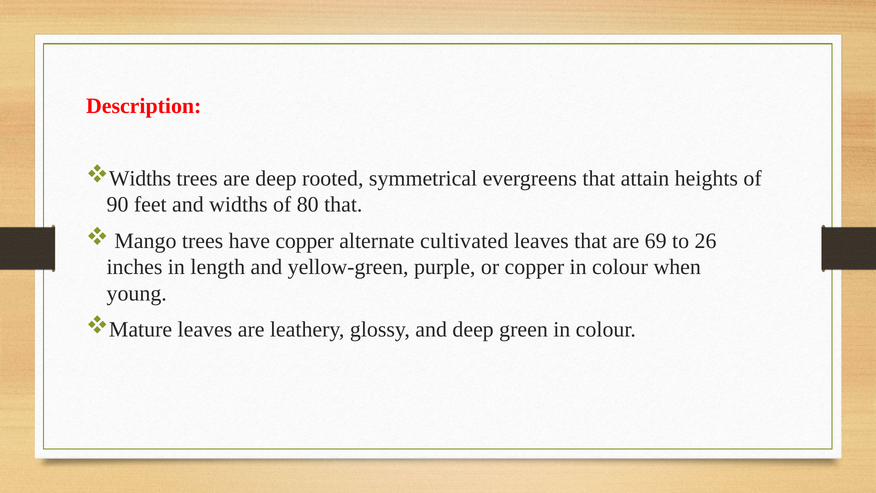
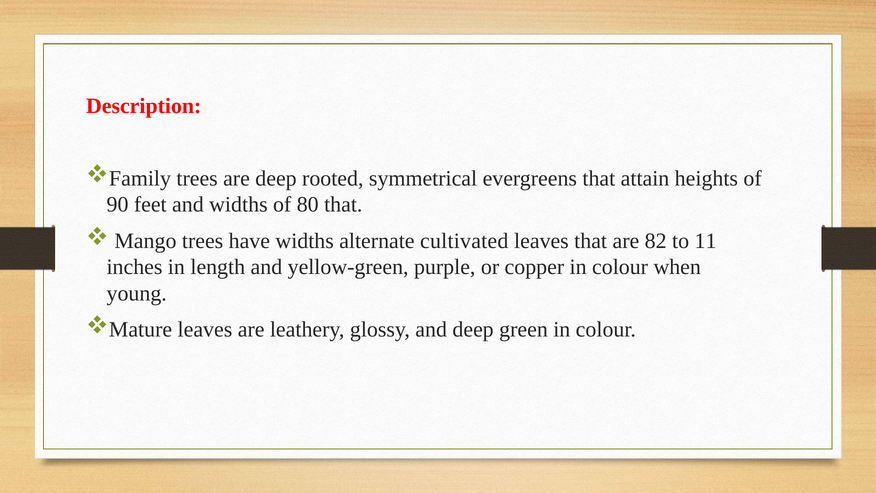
Widths at (140, 178): Widths -> Family
have copper: copper -> widths
69: 69 -> 82
26: 26 -> 11
